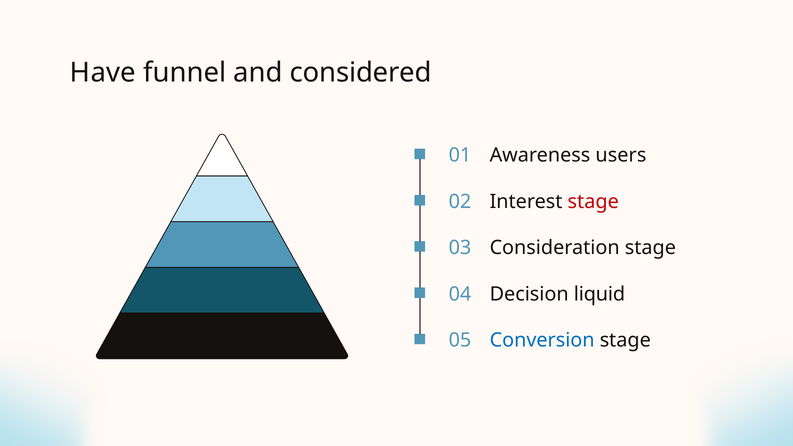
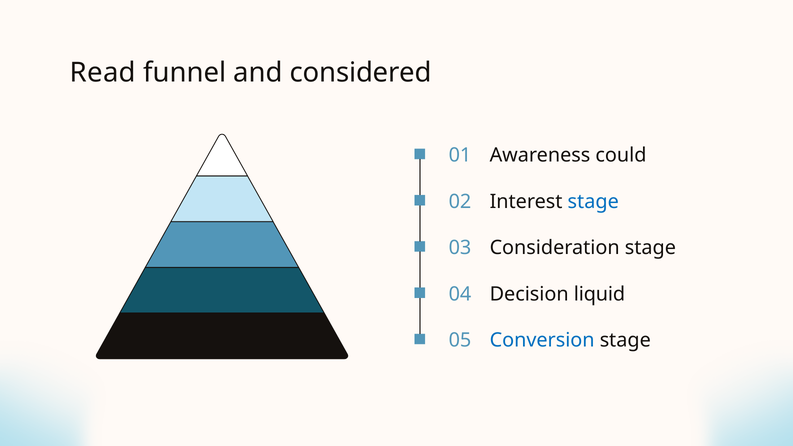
Have: Have -> Read
users: users -> could
stage at (593, 202) colour: red -> blue
